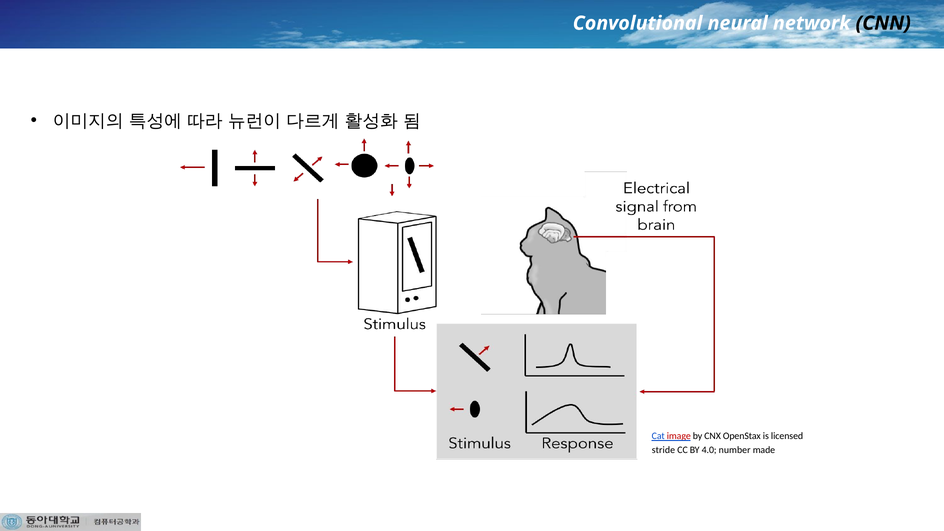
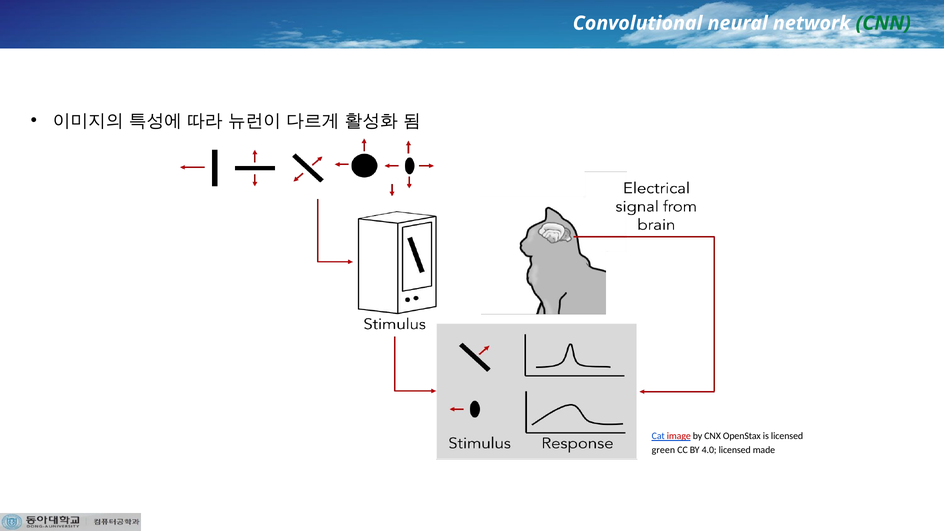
CNN colour: black -> green
stride: stride -> green
4.0 number: number -> licensed
